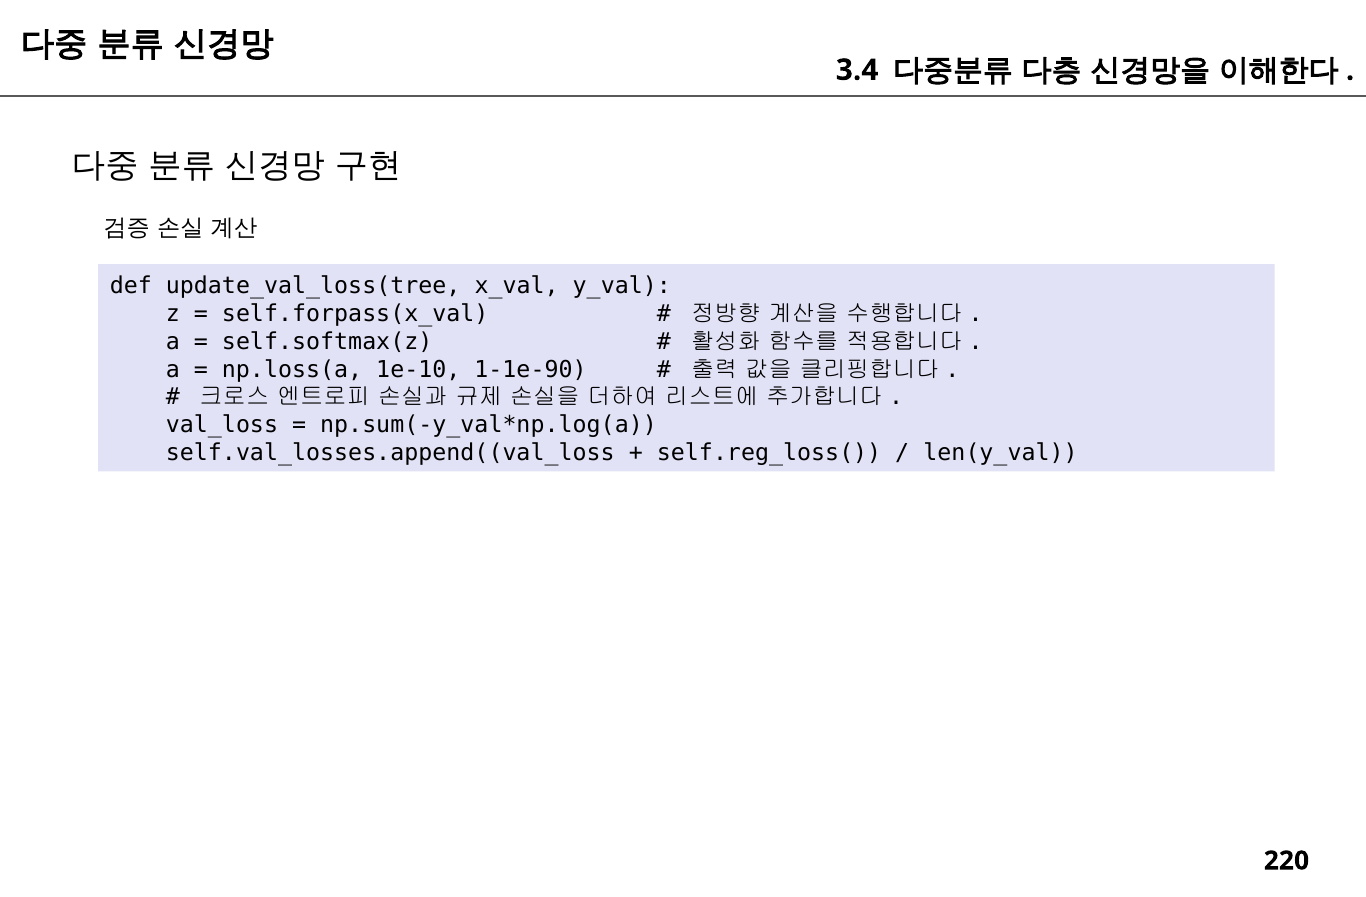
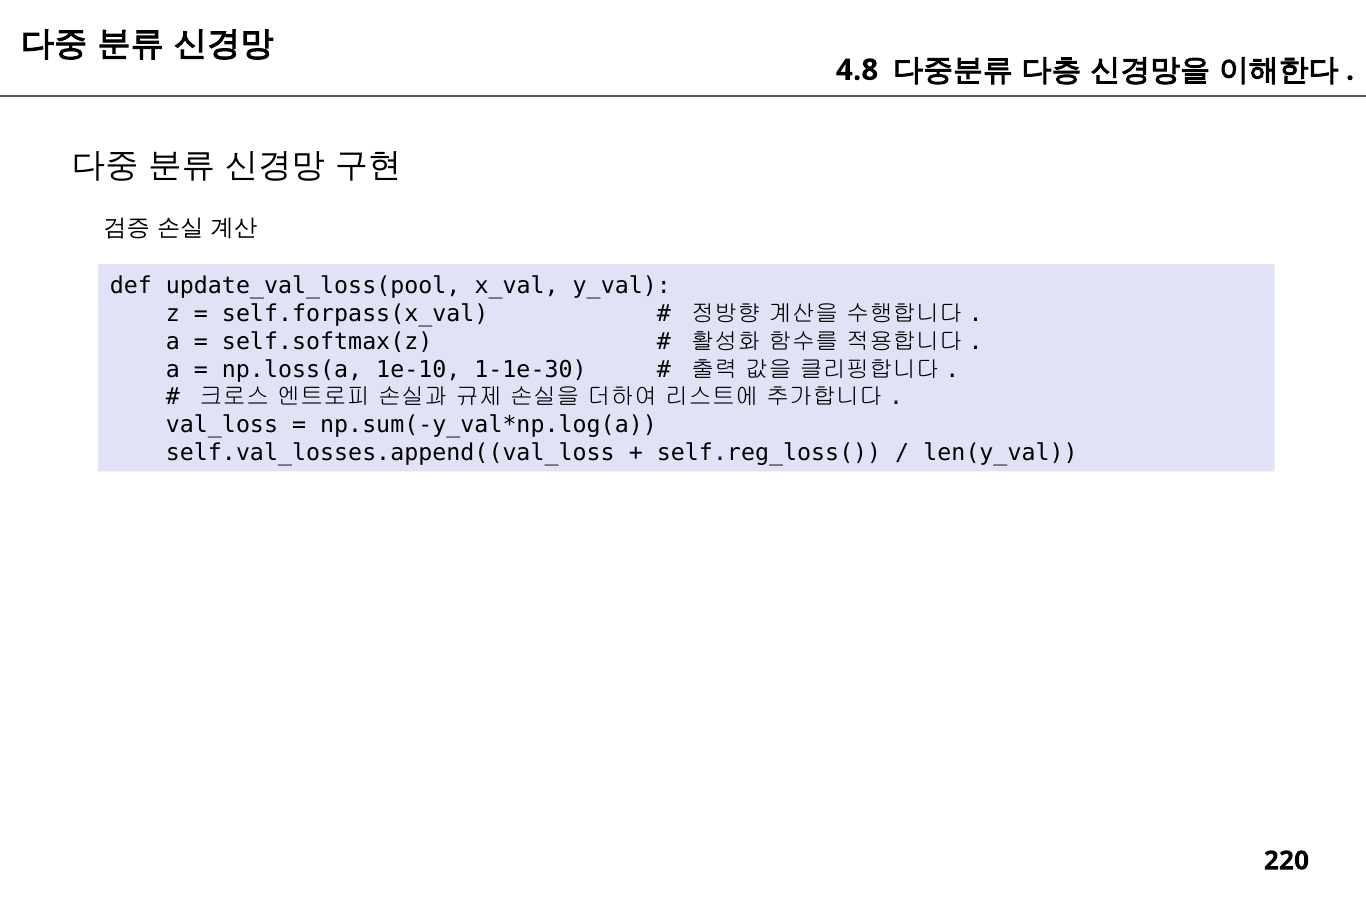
3.4: 3.4 -> 4.8
update_val_loss(tree: update_val_loss(tree -> update_val_loss(pool
1-1e-90: 1-1e-90 -> 1-1e-30
